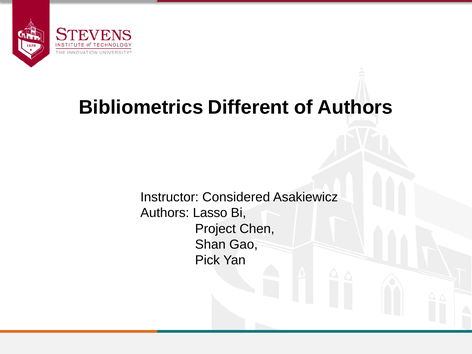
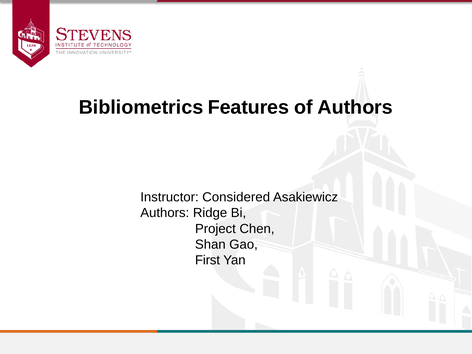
Different: Different -> Features
Lasso: Lasso -> Ridge
Pick: Pick -> First
